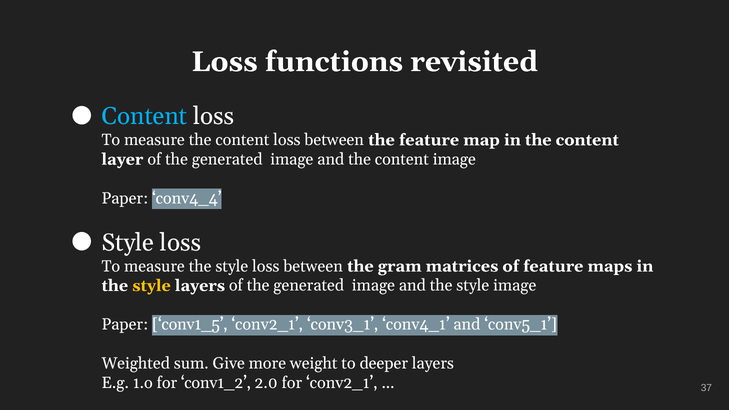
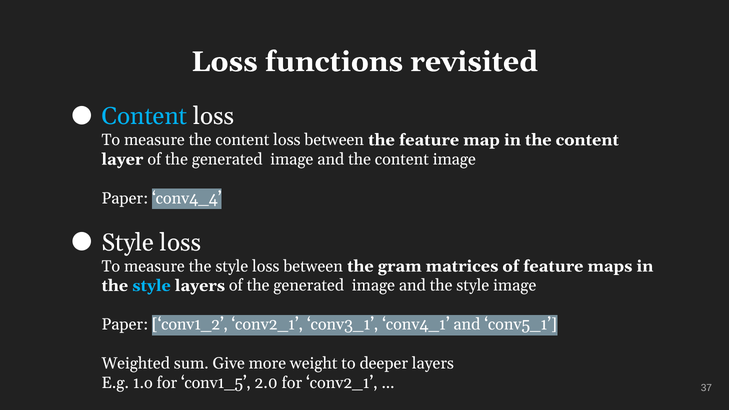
style at (152, 286) colour: yellow -> light blue
conv1_5: conv1_5 -> conv1_2
conv1_2: conv1_2 -> conv1_5
